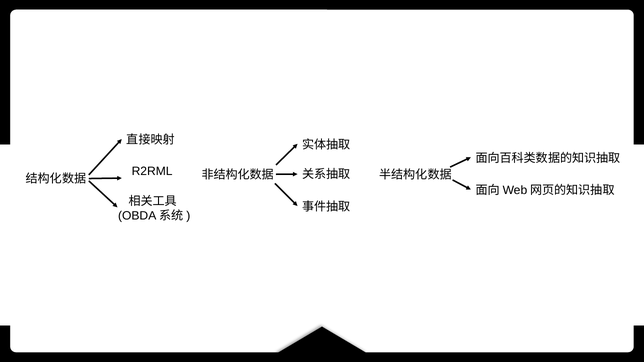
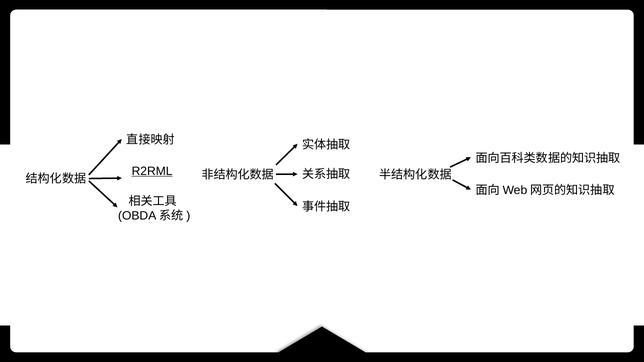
R2RML underline: none -> present
